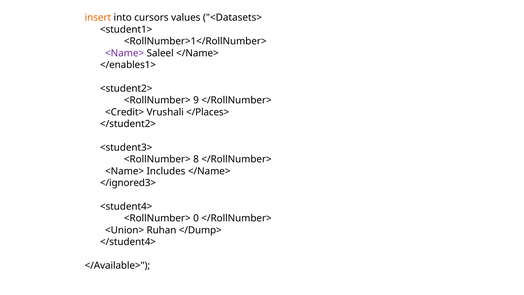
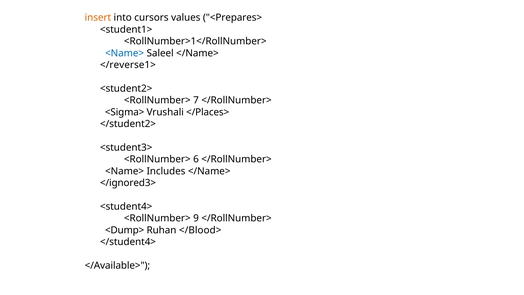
<Datasets>: <Datasets> -> <Prepares>
<Name> at (125, 53) colour: purple -> blue
</enables1>: </enables1> -> </reverse1>
9: 9 -> 7
<Credit>: <Credit> -> <Sigma>
8: 8 -> 6
0: 0 -> 9
<Union>: <Union> -> <Dump>
</Dump>: </Dump> -> </Blood>
